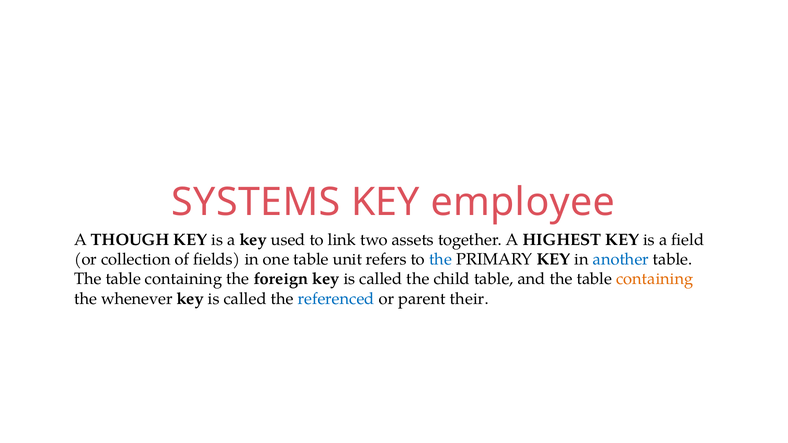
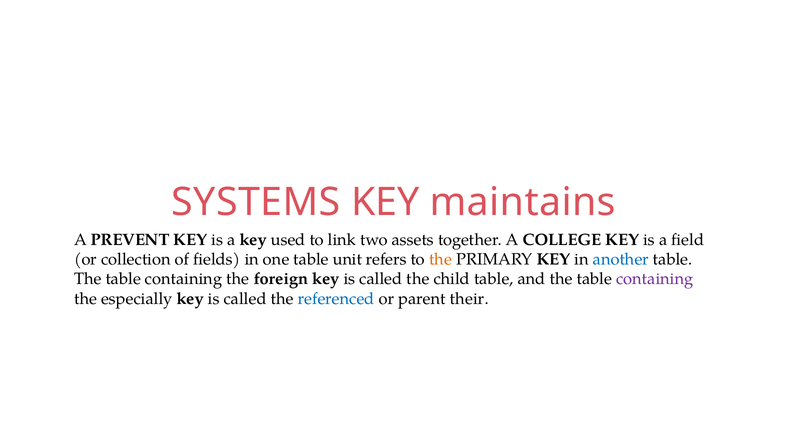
employee: employee -> maintains
THOUGH: THOUGH -> PREVENT
HIGHEST: HIGHEST -> COLLEGE
the at (441, 259) colour: blue -> orange
containing at (655, 279) colour: orange -> purple
whenever: whenever -> especially
